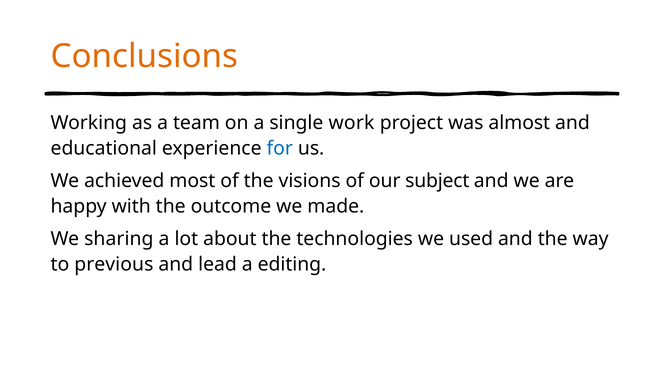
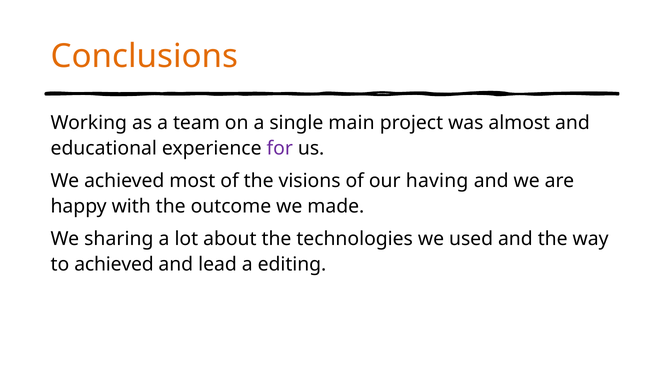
work: work -> main
for colour: blue -> purple
subject: subject -> having
to previous: previous -> achieved
